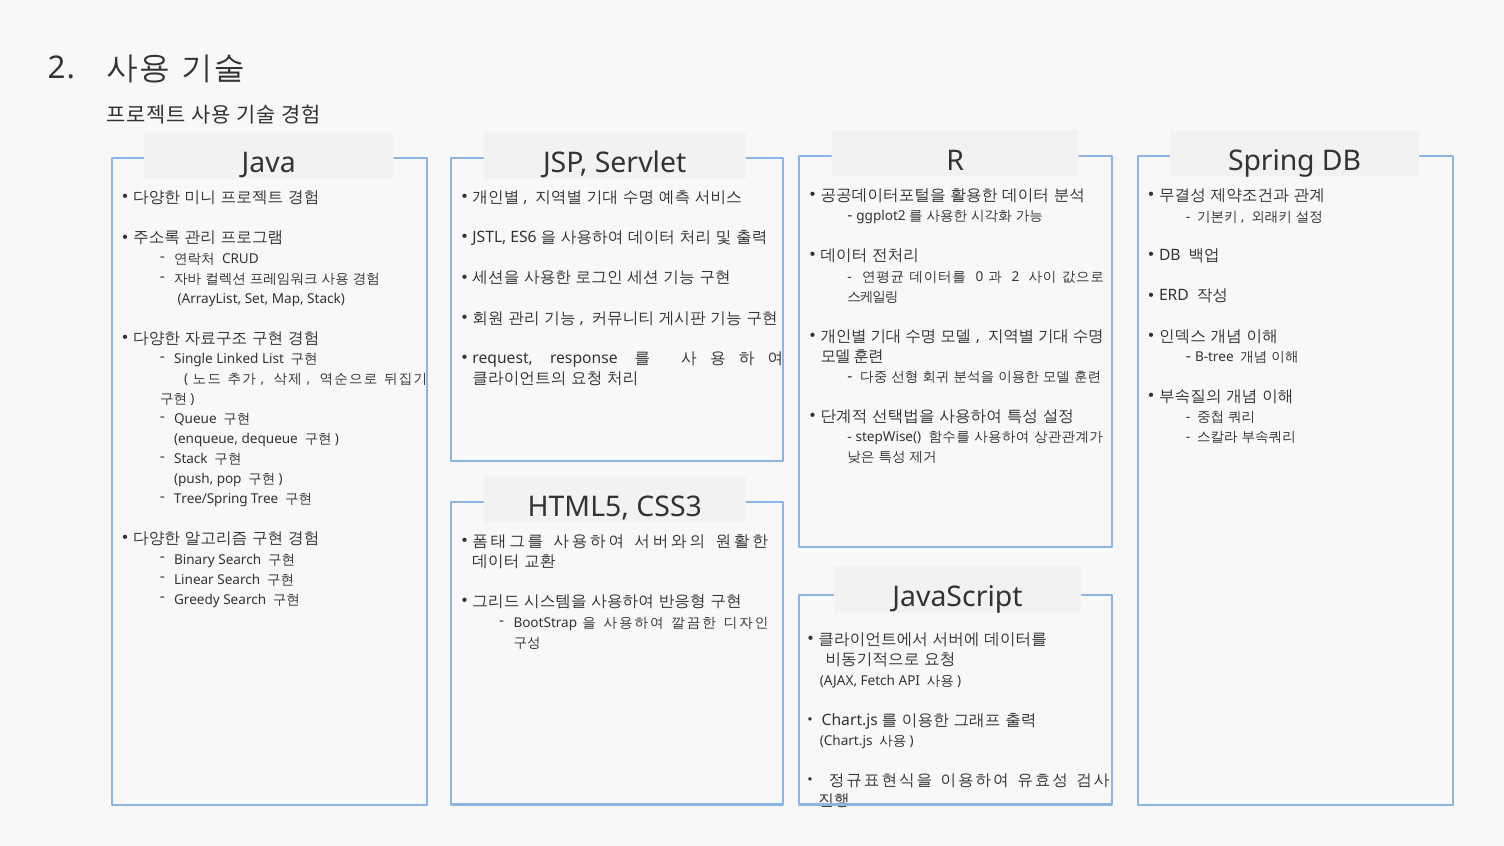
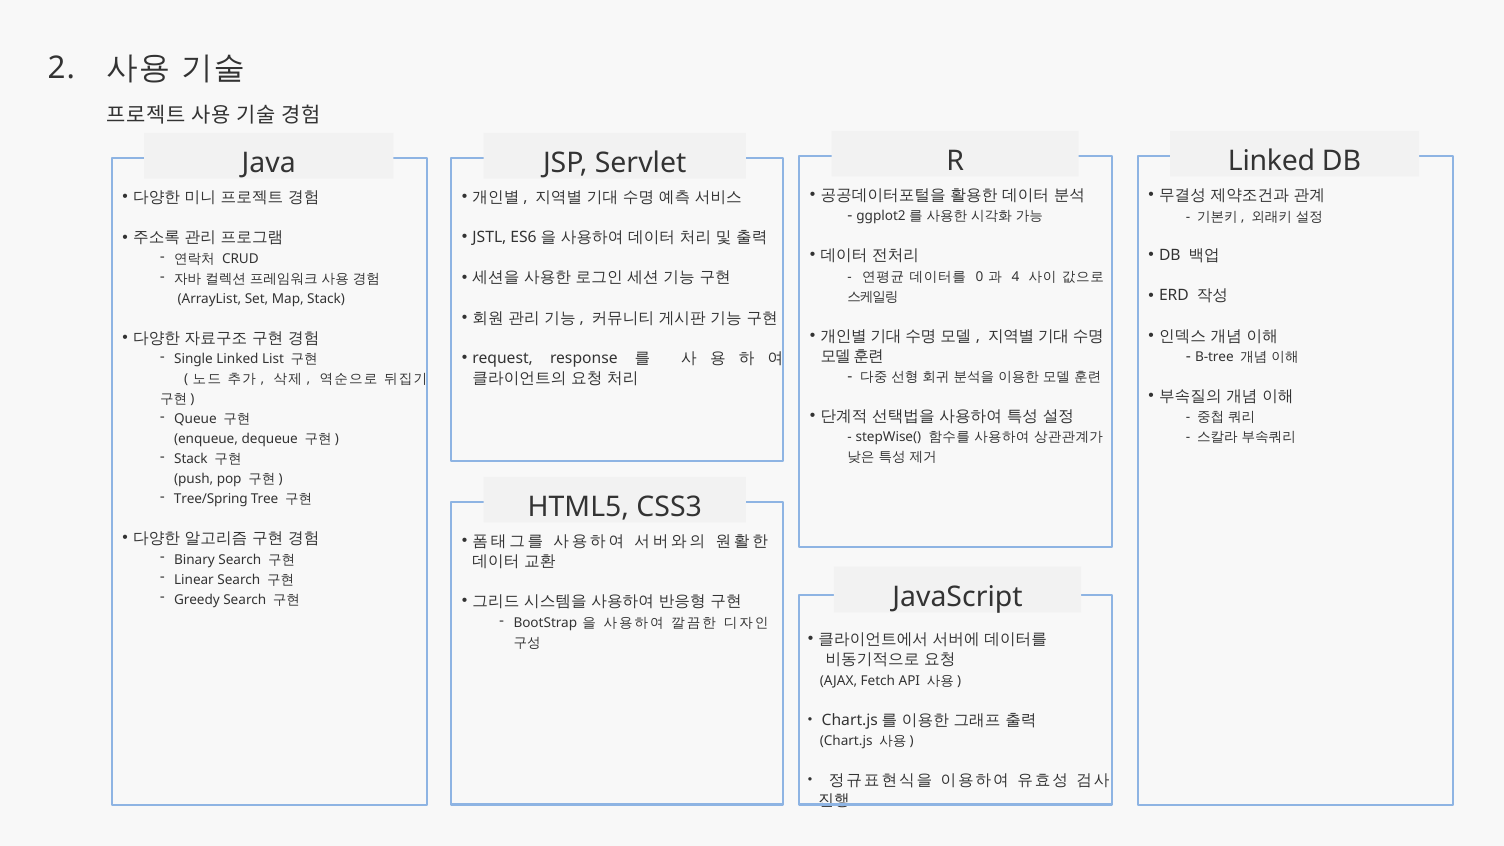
Spring at (1271, 161): Spring -> Linked
2 at (1016, 277): 2 -> 4
